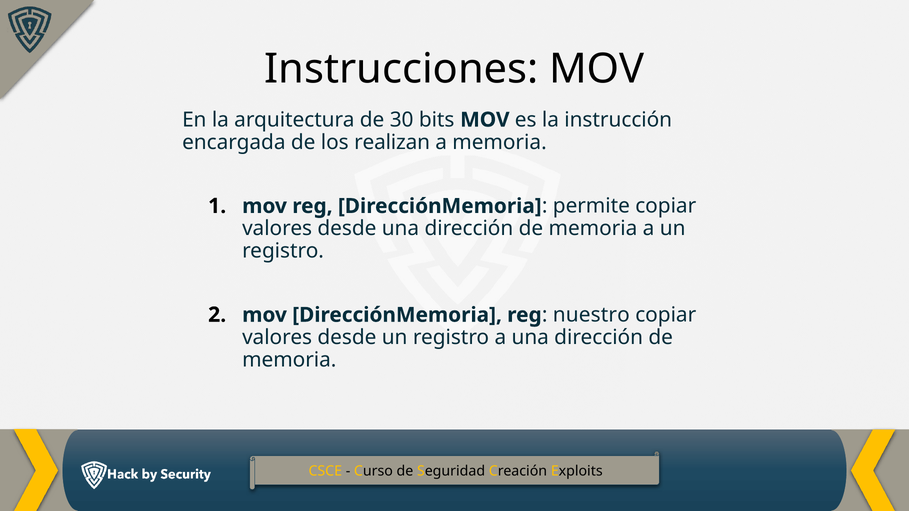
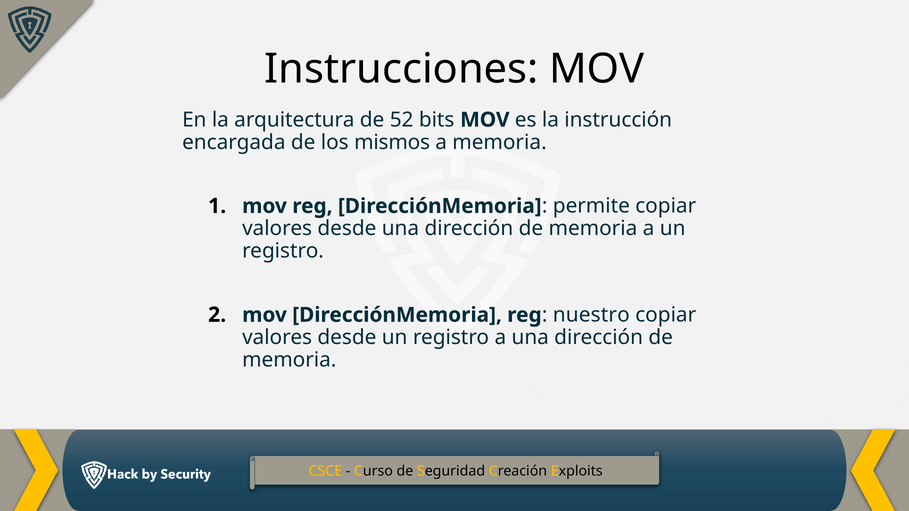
30: 30 -> 52
realizan: realizan -> mismos
